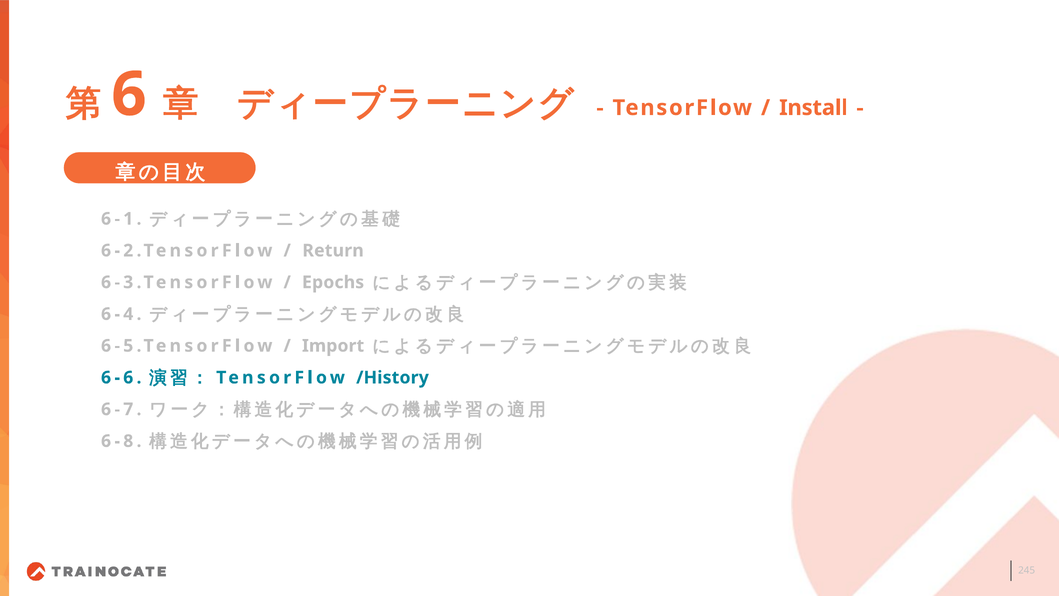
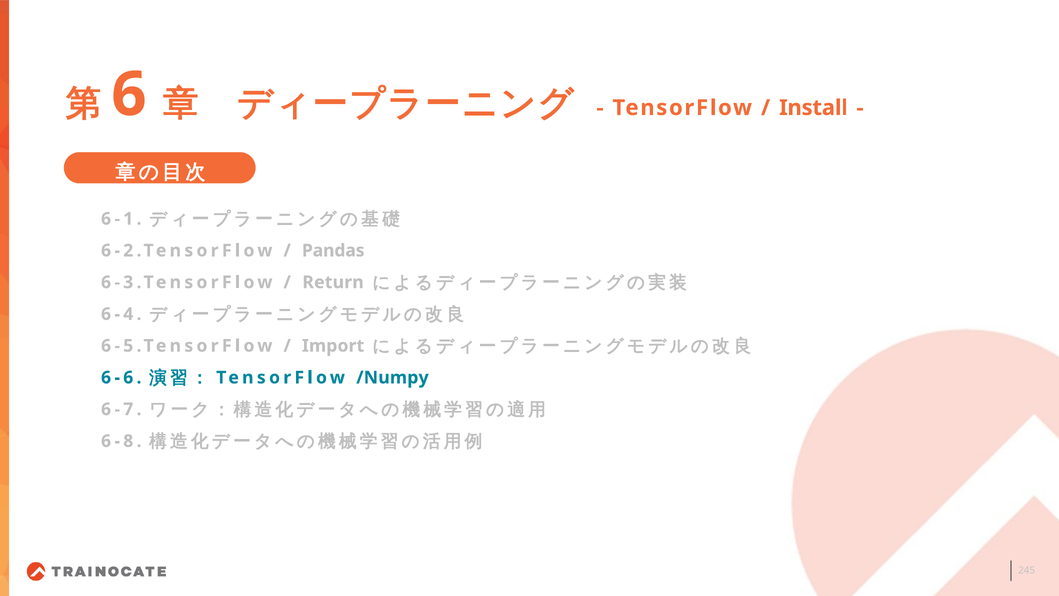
Return: Return -> Pandas
Epochs: Epochs -> Return
/History: /History -> /Numpy
